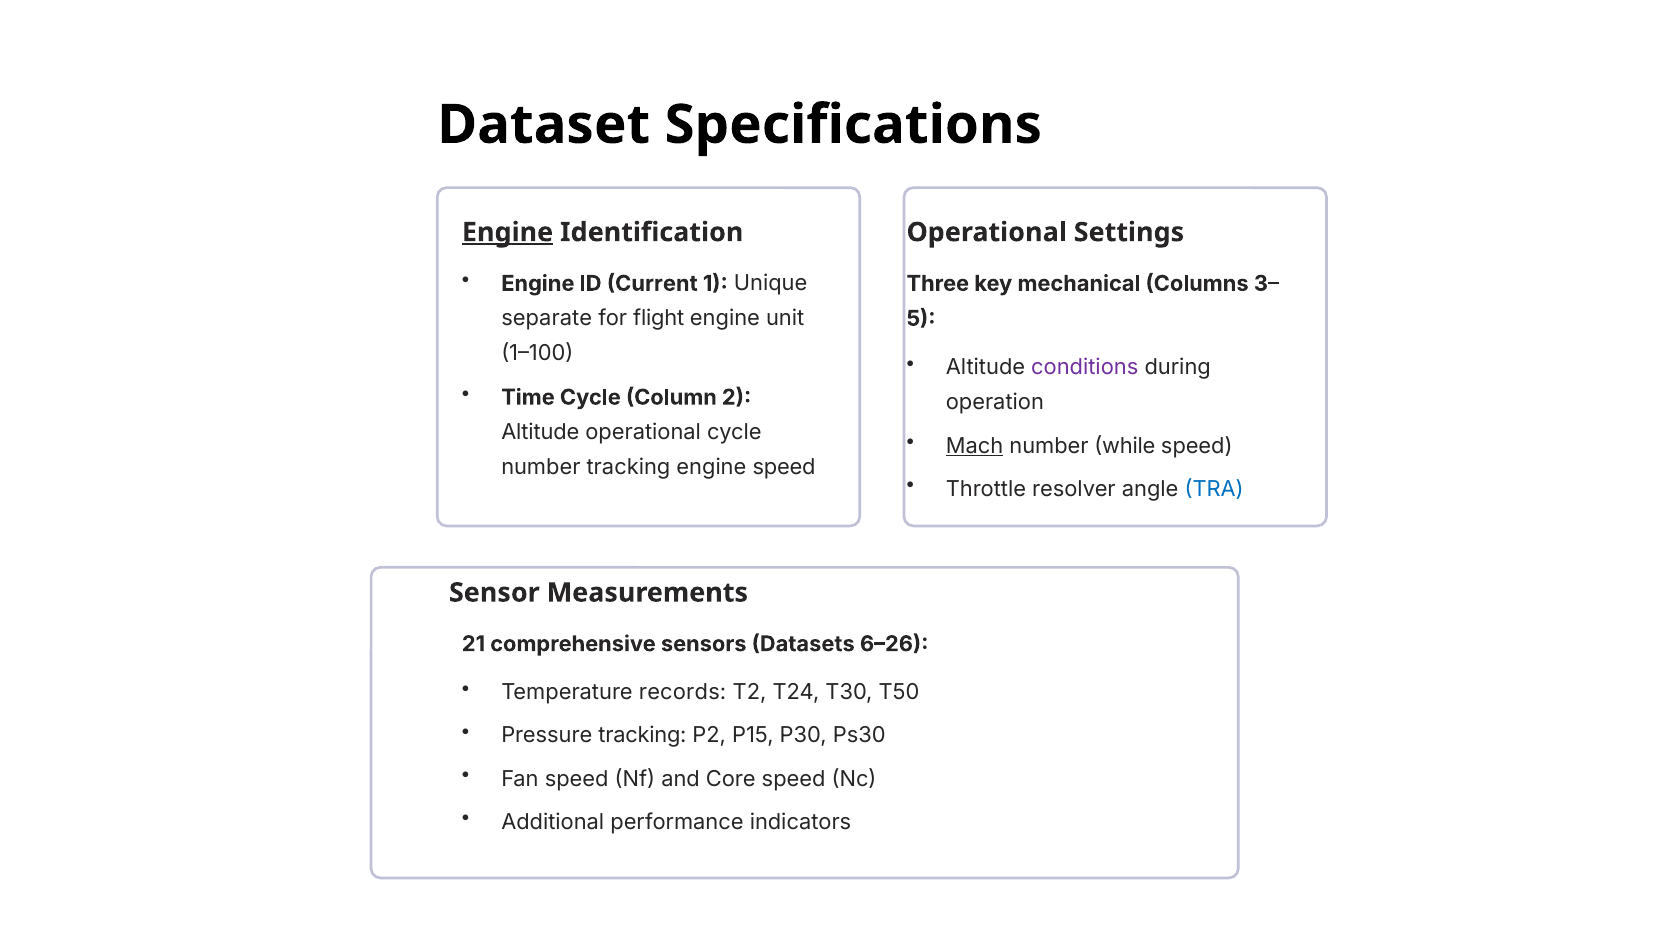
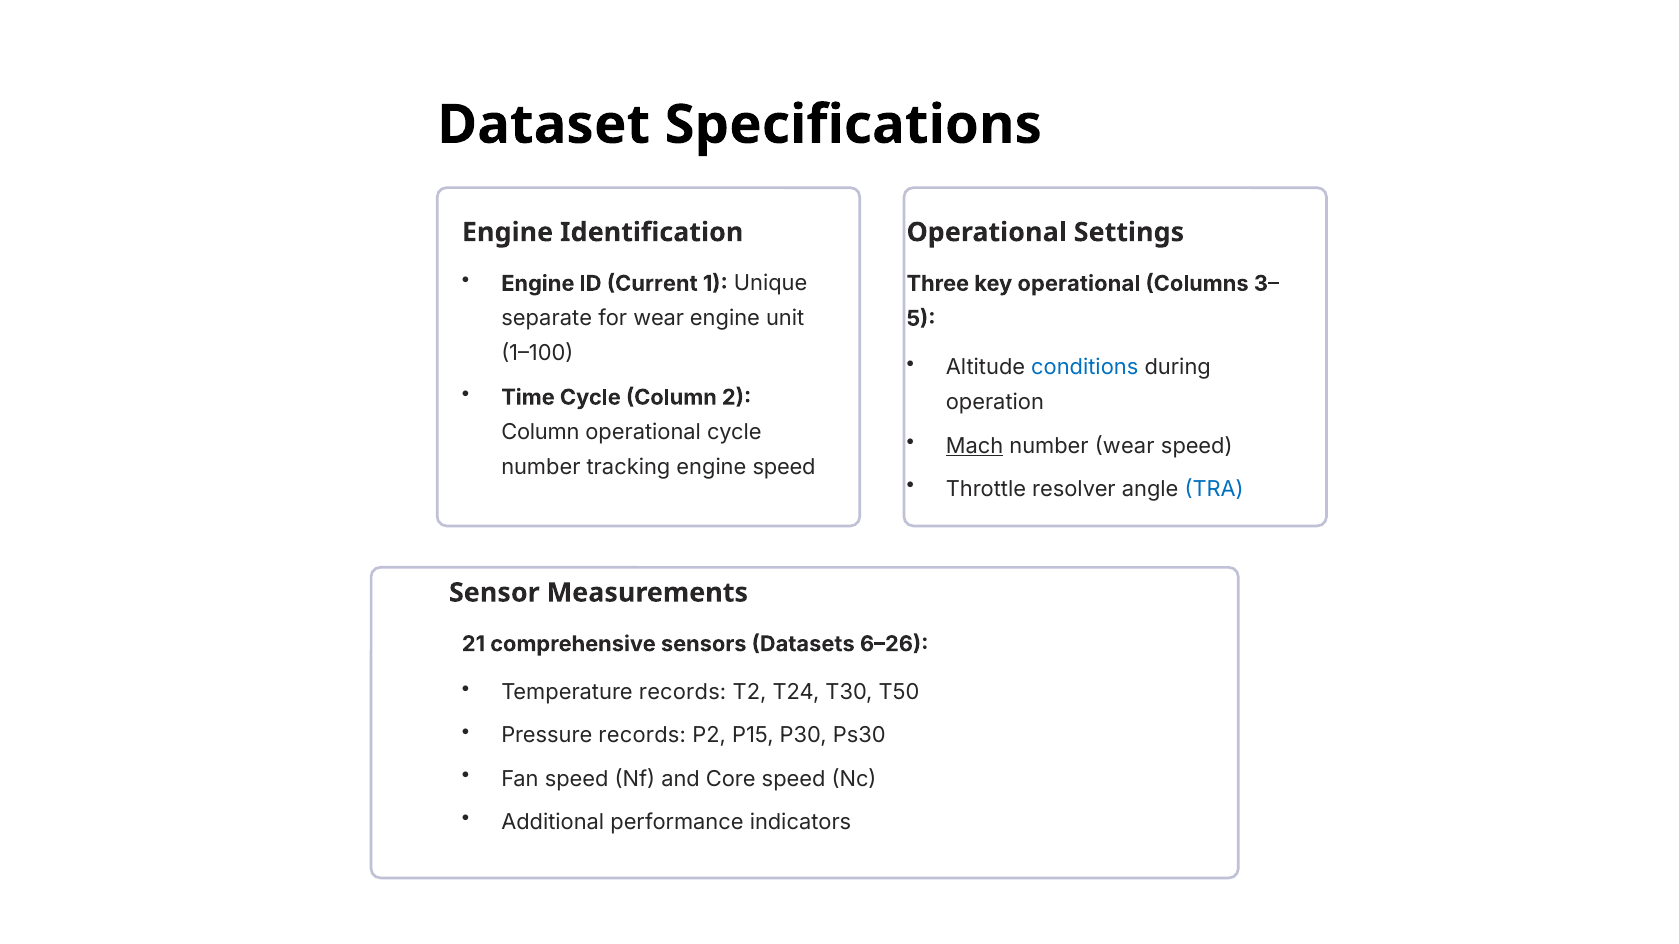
Engine at (508, 232) underline: present -> none
key mechanical: mechanical -> operational
for flight: flight -> wear
conditions colour: purple -> blue
Altitude at (540, 433): Altitude -> Column
number while: while -> wear
Pressure tracking: tracking -> records
